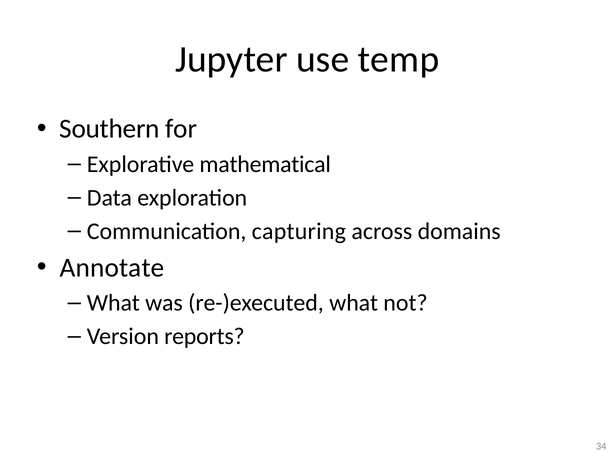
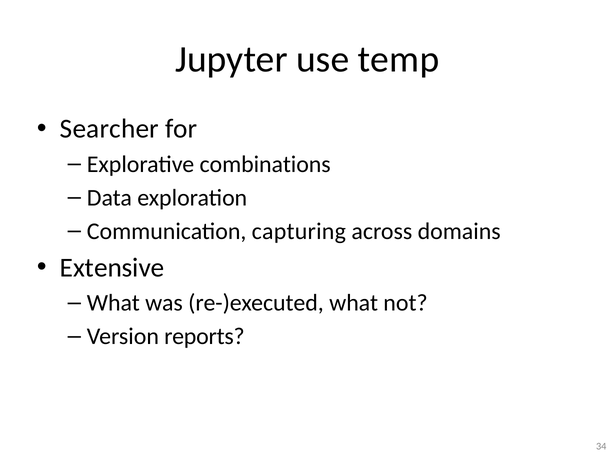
Southern: Southern -> Searcher
mathematical: mathematical -> combinations
Annotate: Annotate -> Extensive
